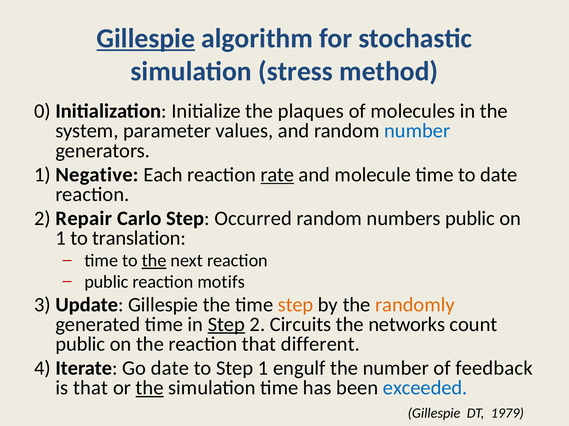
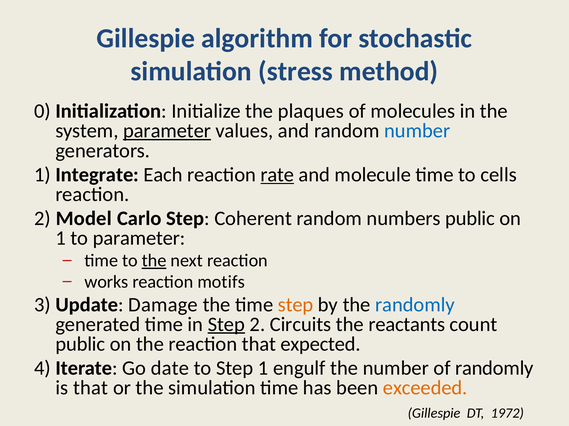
Gillespie at (146, 38) underline: present -> none
parameter at (167, 131) underline: none -> present
Negative: Negative -> Integrate
to date: date -> cells
Repair: Repair -> Model
Occurred: Occurred -> Coherent
to translation: translation -> parameter
public at (106, 282): public -> works
Update Gillespie: Gillespie -> Damage
randomly at (415, 305) colour: orange -> blue
networks: networks -> reactants
different: different -> expected
of feedback: feedback -> randomly
the at (150, 388) underline: present -> none
exceeded colour: blue -> orange
1979: 1979 -> 1972
